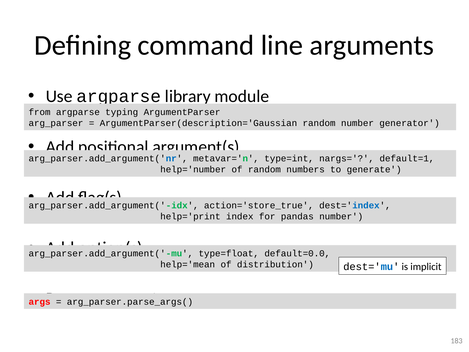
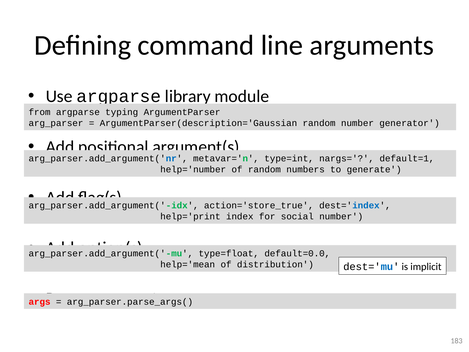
pandas: pandas -> social
